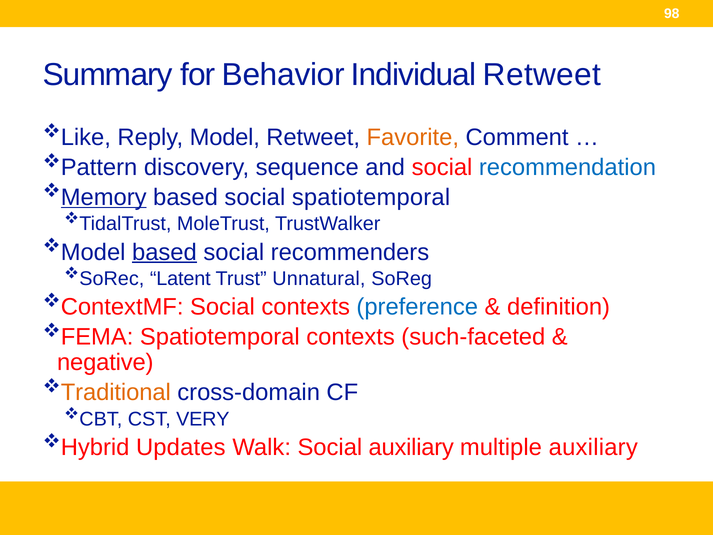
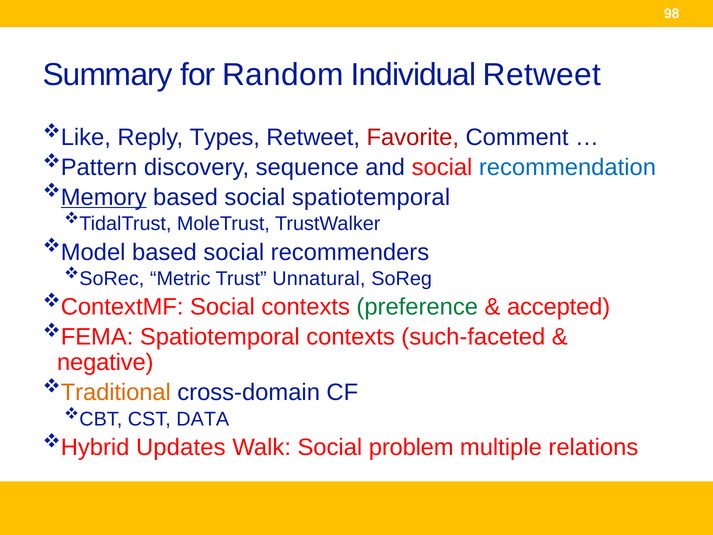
Behavior: Behavior -> Random
Reply Model: Model -> Types
Favorite colour: orange -> red
based at (164, 252) underline: present -> none
Latent: Latent -> Metric
preference colour: blue -> green
definition: definition -> accepted
VERY: VERY -> DATA
Social auxiliary: auxiliary -> problem
multiple auxiliary: auxiliary -> relations
